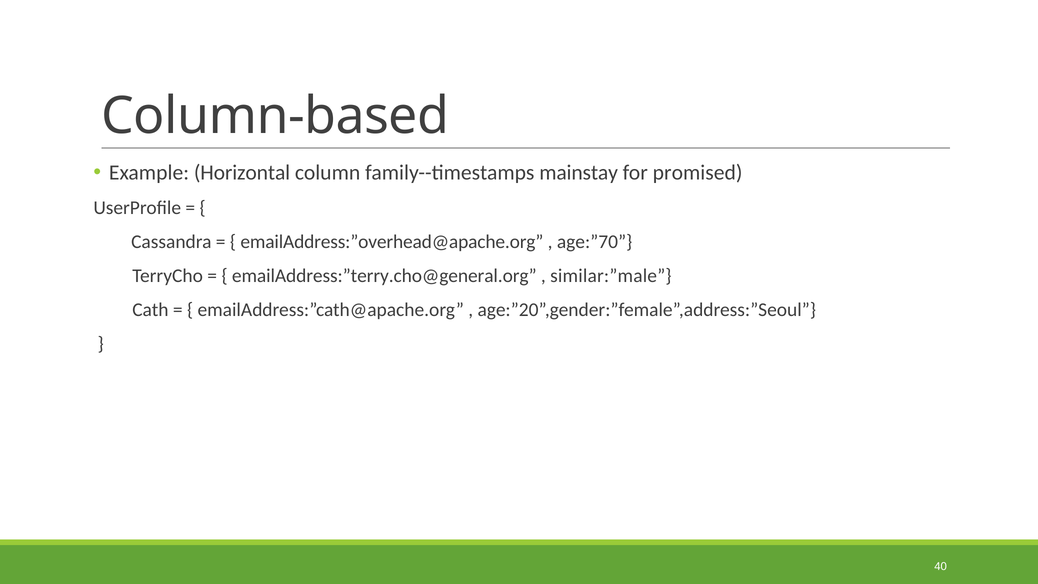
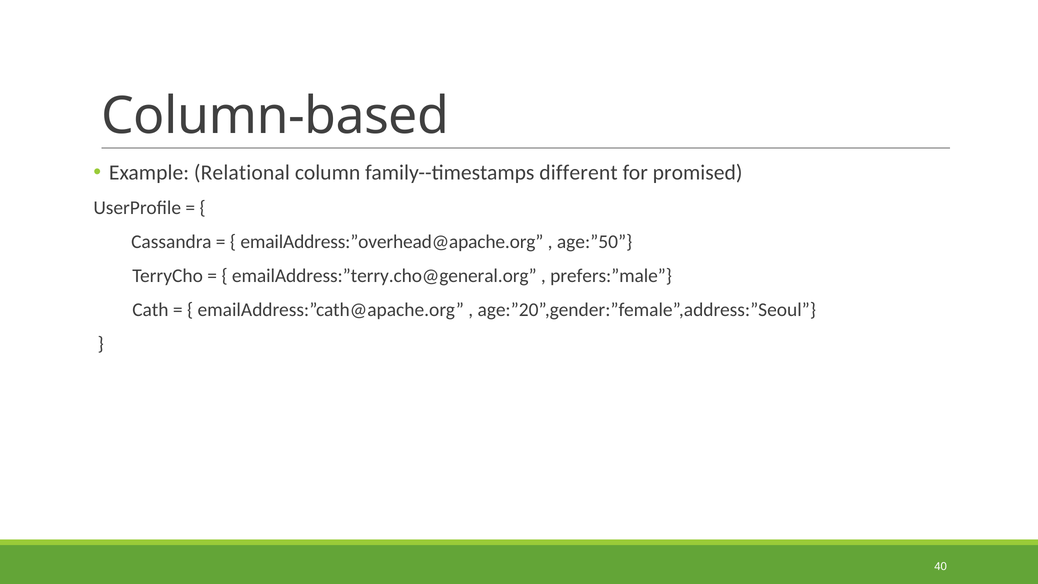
Horizontal: Horizontal -> Relational
mainstay: mainstay -> different
age:”70: age:”70 -> age:”50
similar:”male: similar:”male -> prefers:”male
